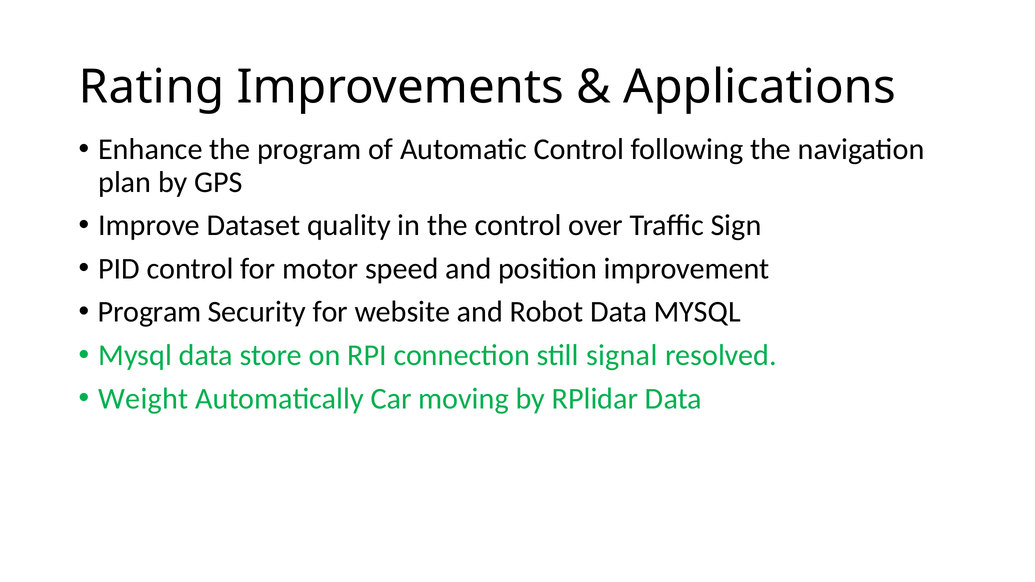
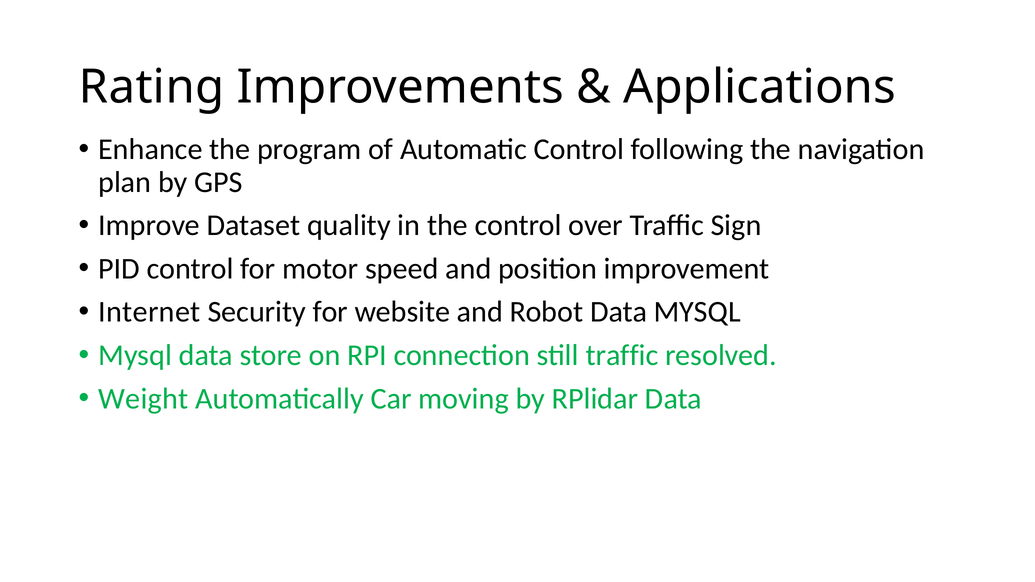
Program at (150, 312): Program -> Internet
still signal: signal -> traffic
